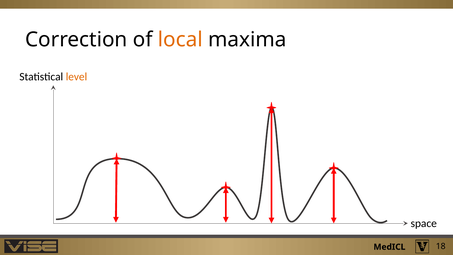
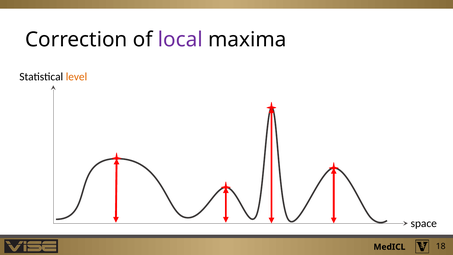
local colour: orange -> purple
